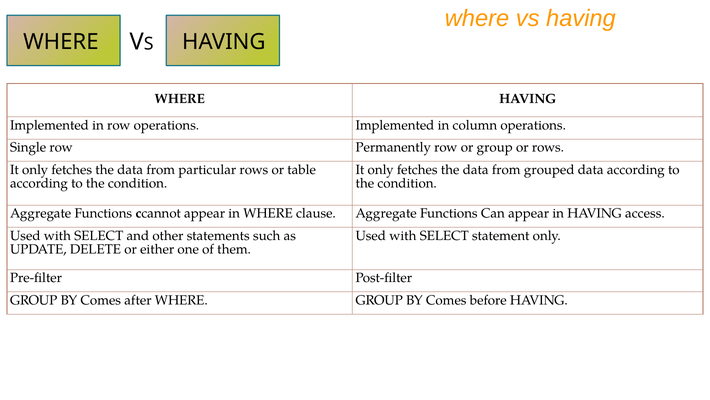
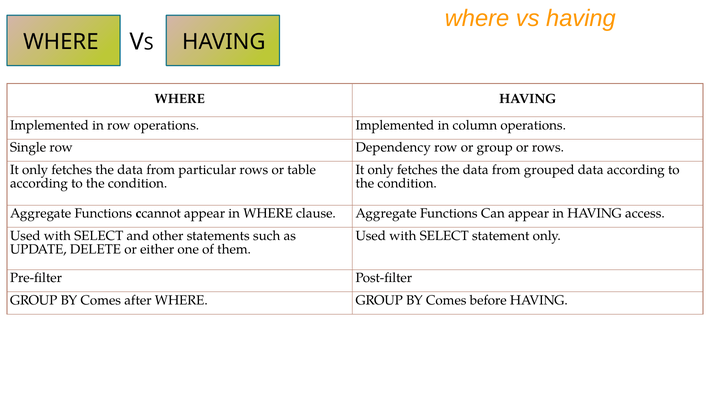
Permanently: Permanently -> Dependency
